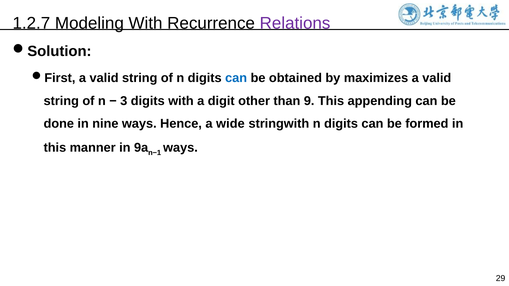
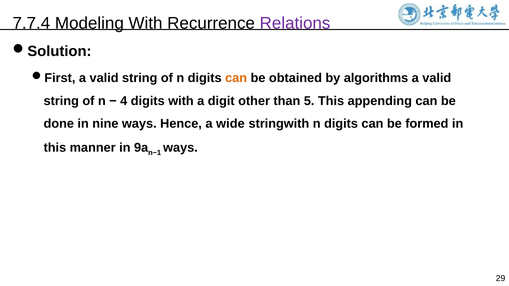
1.2.7: 1.2.7 -> 7.7.4
can at (236, 78) colour: blue -> orange
maximizes: maximizes -> algorithms
3: 3 -> 4
9: 9 -> 5
